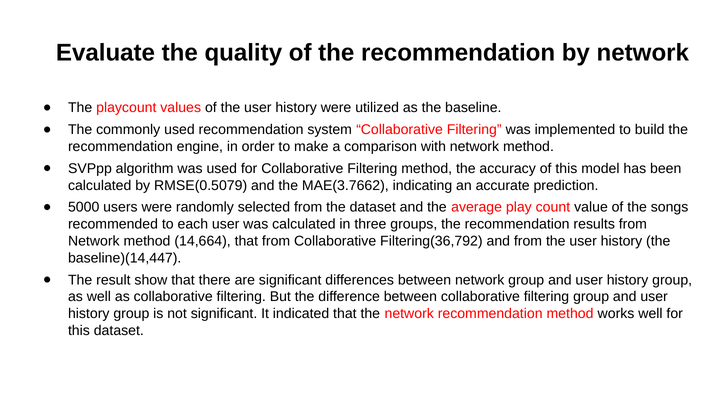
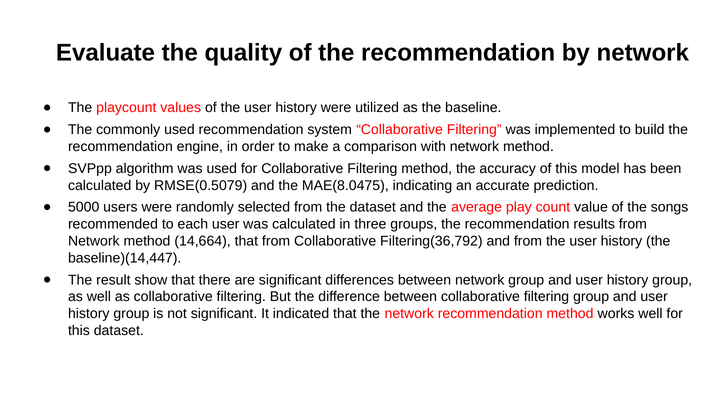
MAE(3.7662: MAE(3.7662 -> MAE(8.0475
